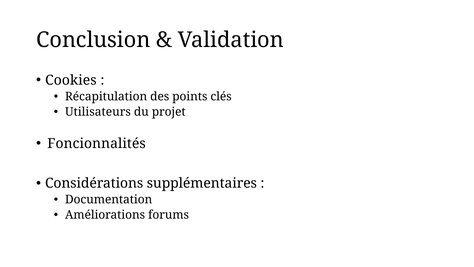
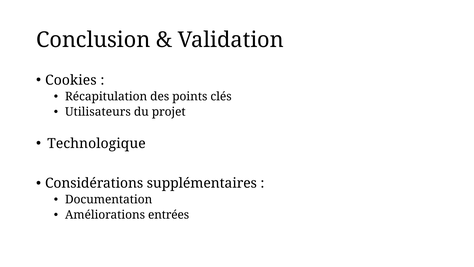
Foncionnalités: Foncionnalités -> Technologique
forums: forums -> entrées
